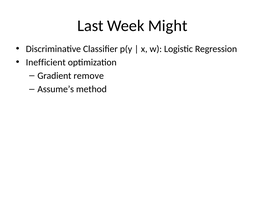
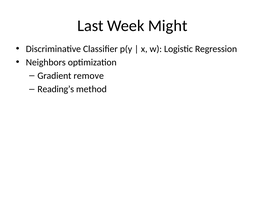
Inefficient: Inefficient -> Neighbors
Assume’s: Assume’s -> Reading’s
